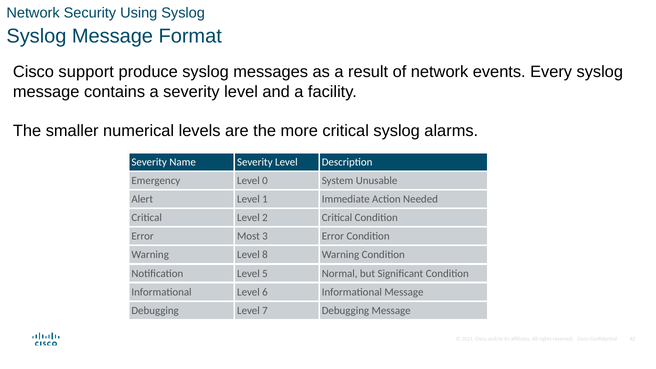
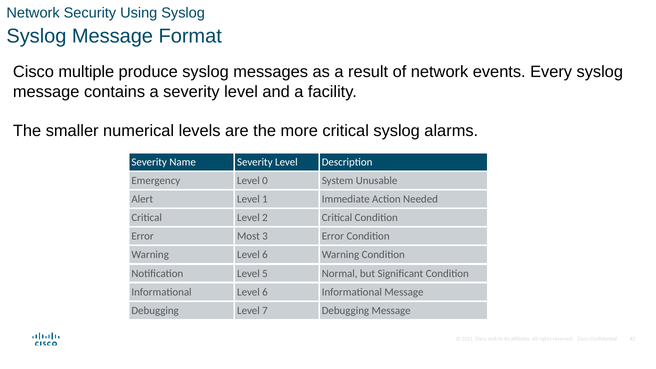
support: support -> multiple
Warning Level 8: 8 -> 6
